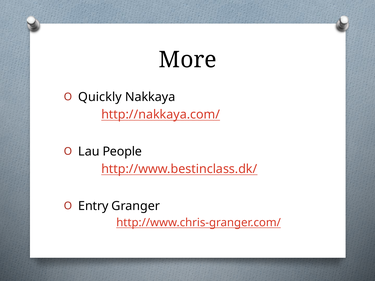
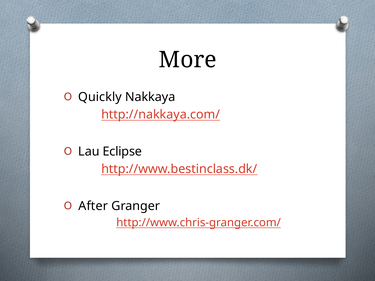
People: People -> Eclipse
Entry: Entry -> After
